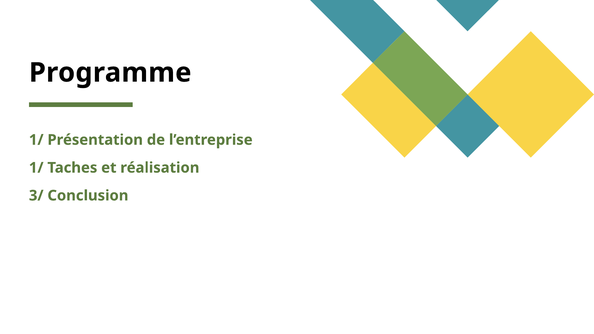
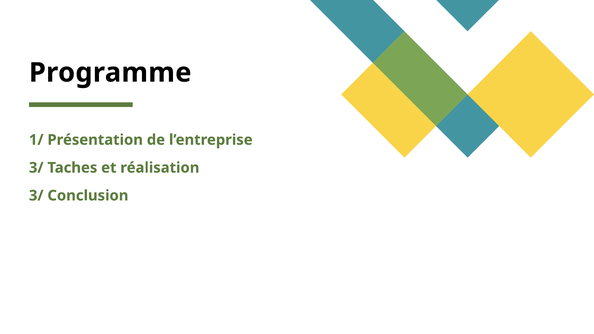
1/ at (36, 168): 1/ -> 3/
